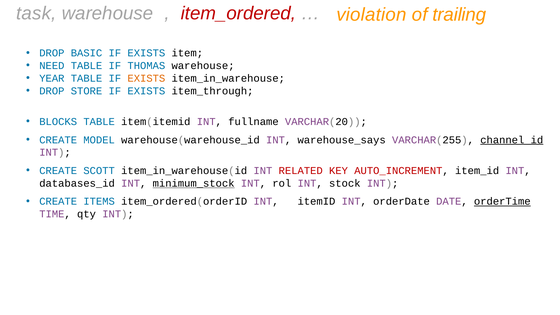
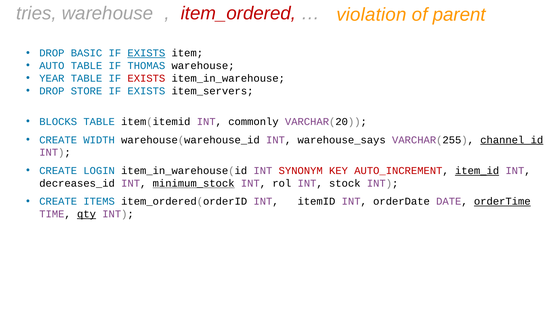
task: task -> tries
trailing: trailing -> parent
EXISTS at (146, 53) underline: none -> present
NEED: NEED -> AUTO
EXISTS at (146, 78) colour: orange -> red
item_through: item_through -> item_servers
fullname: fullname -> commonly
MODEL: MODEL -> WIDTH
SCOTT: SCOTT -> LOGIN
RELATED: RELATED -> SYNONYM
item_id underline: none -> present
databases_id: databases_id -> decreases_id
qty underline: none -> present
